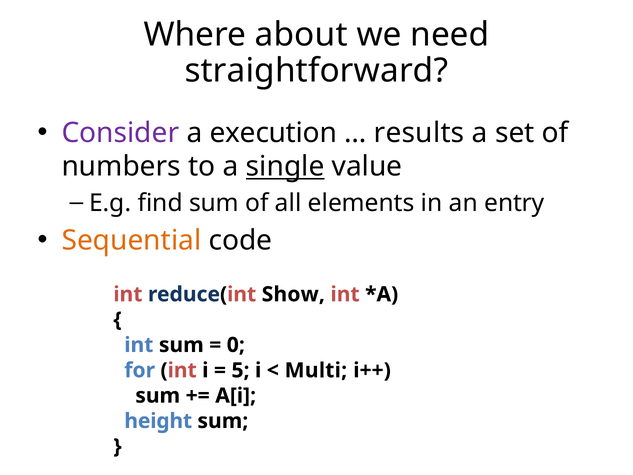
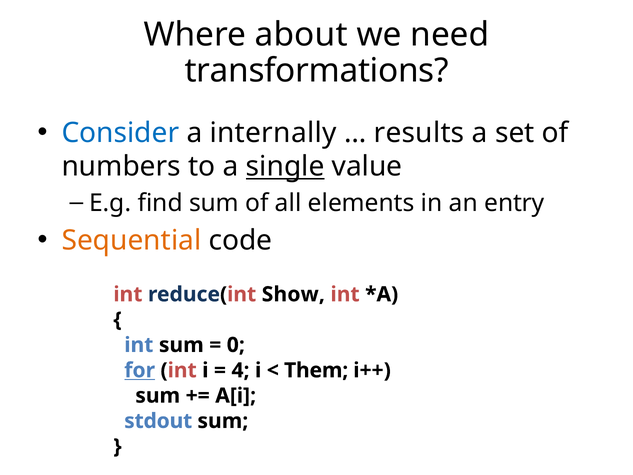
straightforward: straightforward -> transformations
Consider colour: purple -> blue
execution: execution -> internally
for underline: none -> present
5: 5 -> 4
Multi: Multi -> Them
height: height -> stdout
